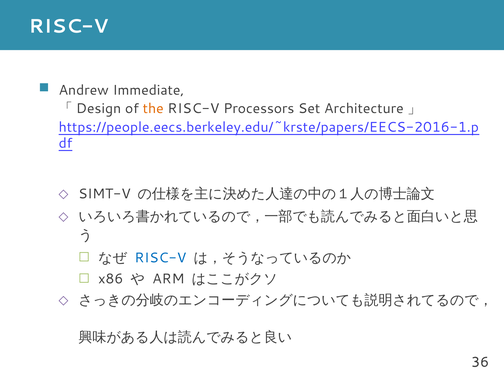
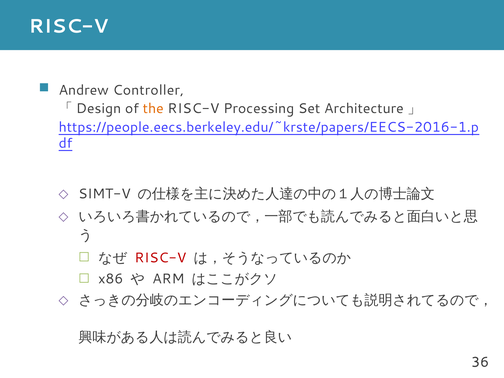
Immediate: Immediate -> Controller
Processors: Processors -> Processing
RISC-V at (160, 258) colour: blue -> red
